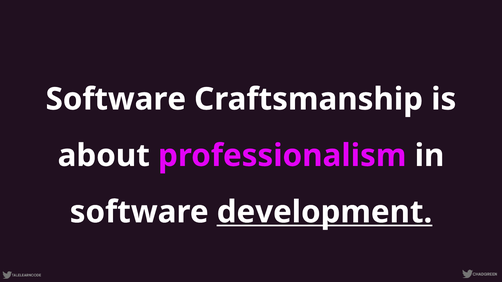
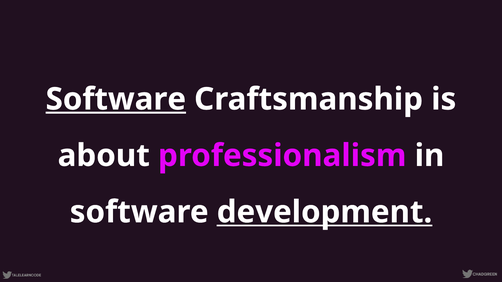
Software at (116, 99) underline: none -> present
